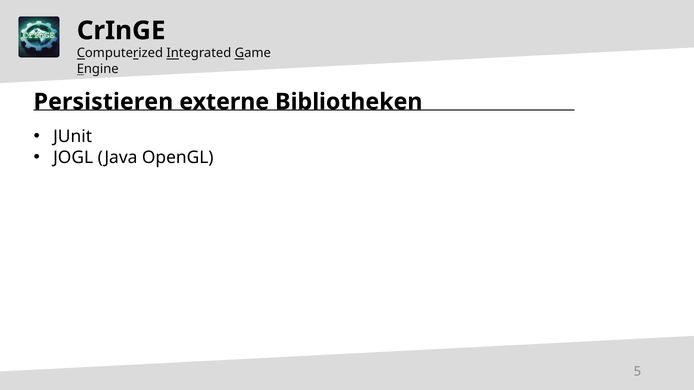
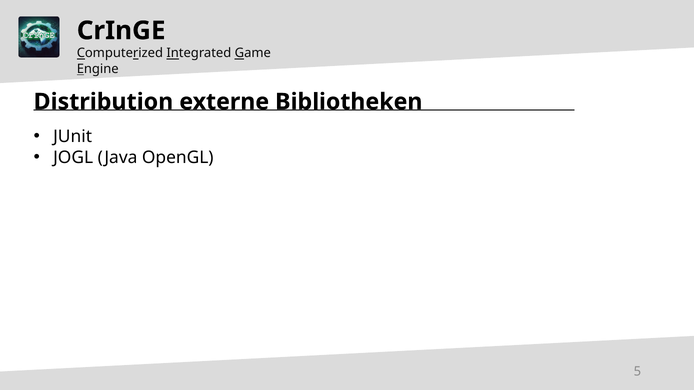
Persistieren: Persistieren -> Distribution
